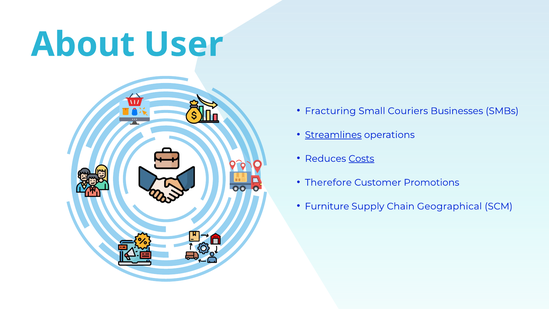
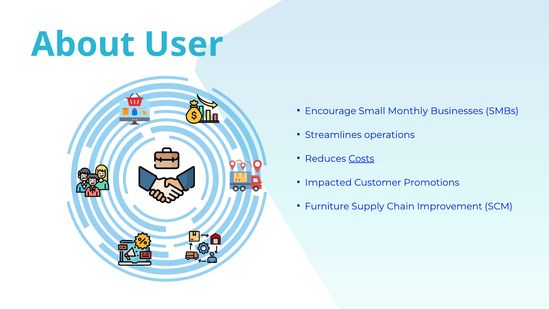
Fracturing: Fracturing -> Encourage
Couriers: Couriers -> Monthly
Streamlines underline: present -> none
Therefore: Therefore -> Impacted
Geographical: Geographical -> Improvement
